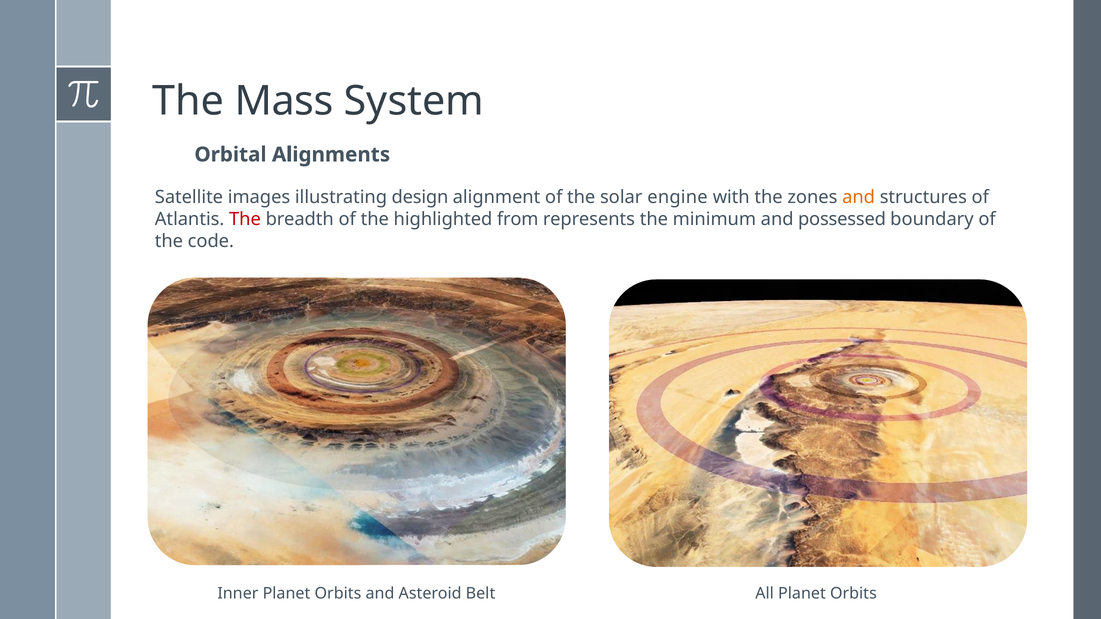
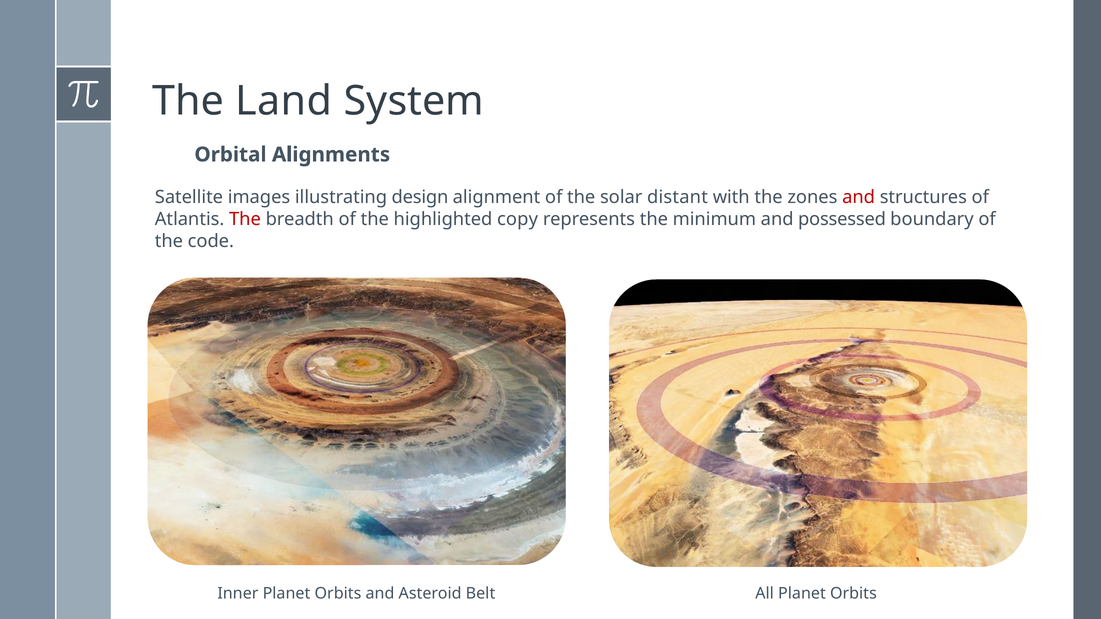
Mass: Mass -> Land
engine: engine -> distant
and at (859, 197) colour: orange -> red
from: from -> copy
